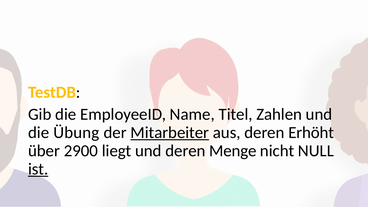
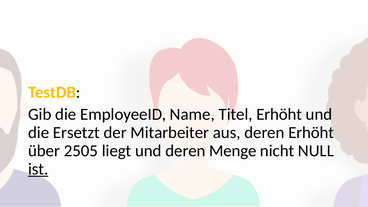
Titel Zahlen: Zahlen -> Erhöht
Übung: Übung -> Ersetzt
Mitarbeiter underline: present -> none
2900: 2900 -> 2505
